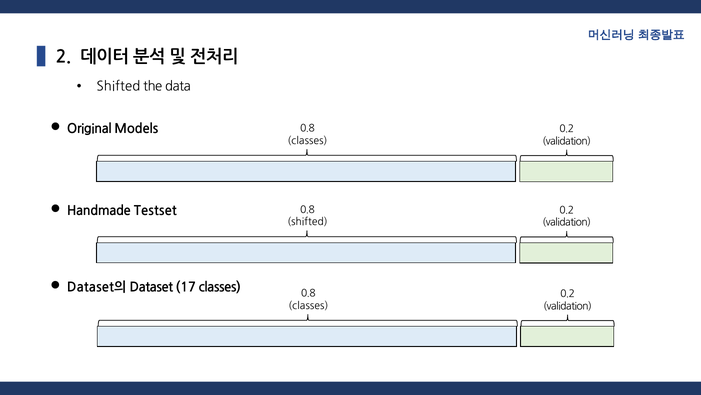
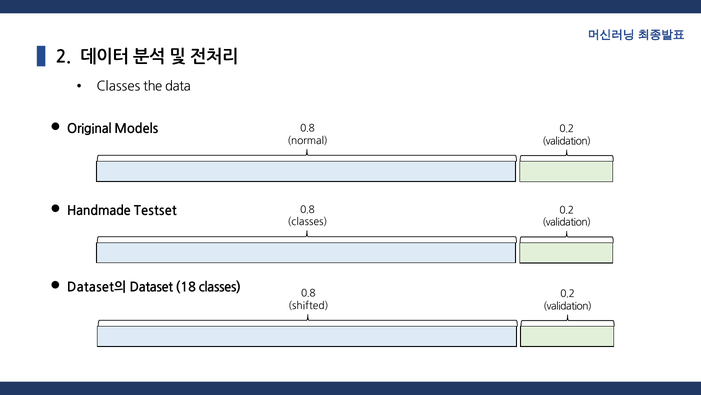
Shifted at (118, 86): Shifted -> Classes
classes at (307, 141): classes -> normal
shifted at (307, 222): shifted -> classes
17: 17 -> 18
classes at (308, 305): classes -> shifted
